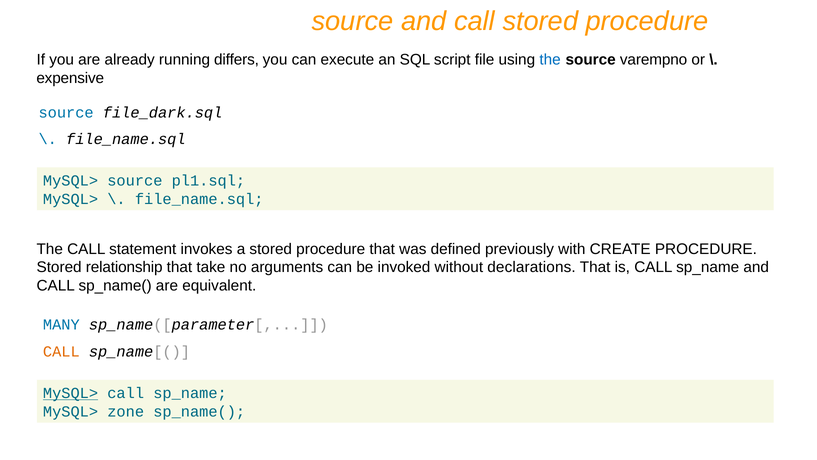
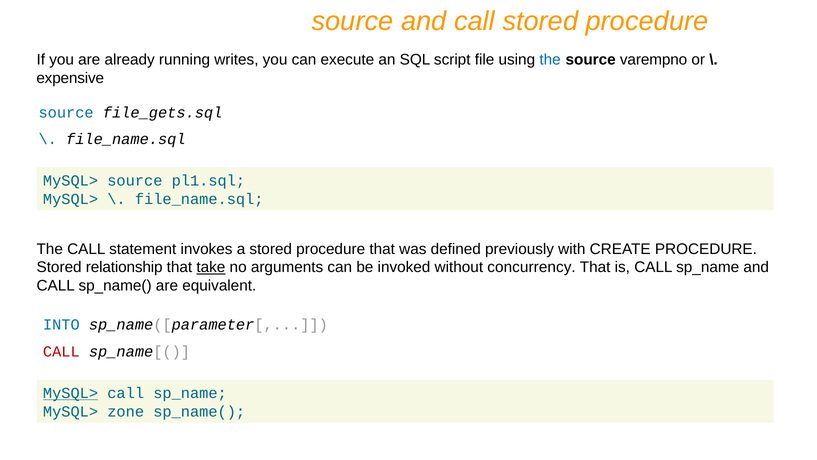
differs: differs -> writes
file_dark.sql: file_dark.sql -> file_gets.sql
take underline: none -> present
declarations: declarations -> concurrency
MANY: MANY -> INTO
CALL at (61, 351) colour: orange -> red
